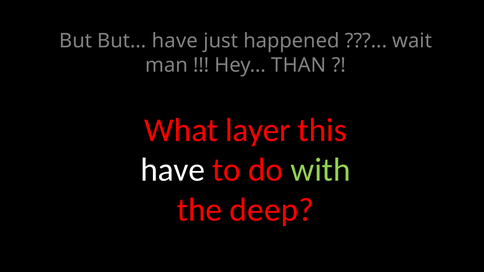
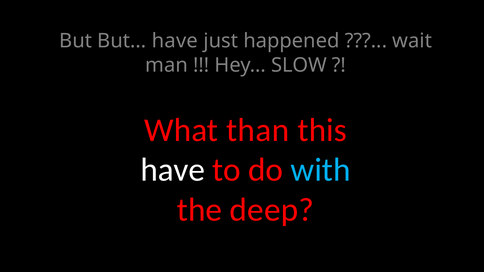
THAN: THAN -> SLOW
layer: layer -> than
with colour: light green -> light blue
